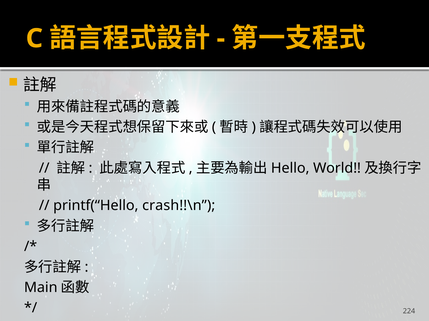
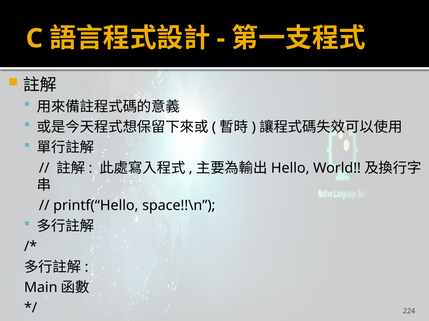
crash!!\n: crash!!\n -> space!!\n
